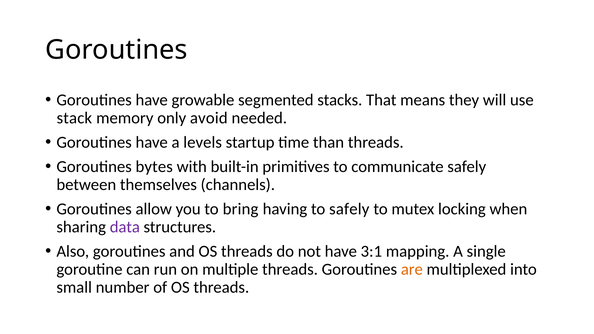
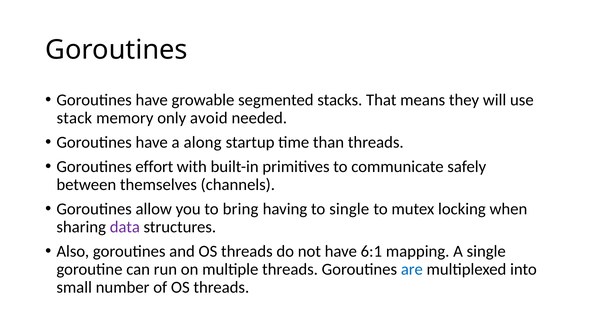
levels: levels -> along
bytes: bytes -> effort
to safely: safely -> single
3:1: 3:1 -> 6:1
are colour: orange -> blue
